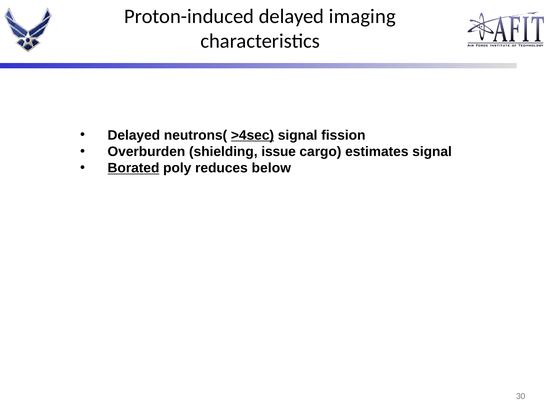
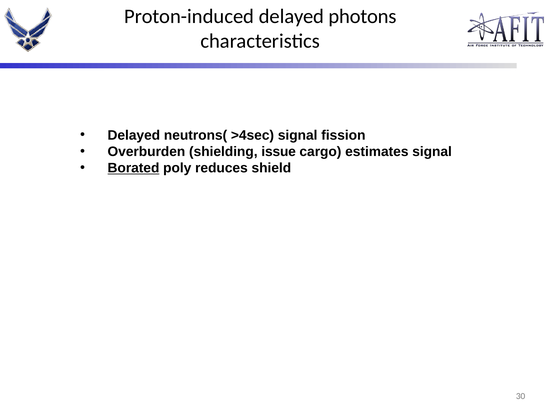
imaging: imaging -> photons
>4sec underline: present -> none
below: below -> shield
